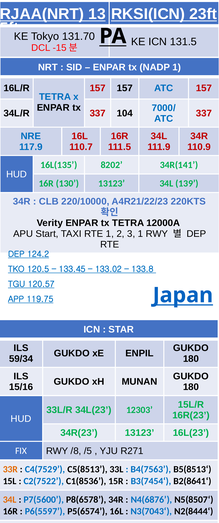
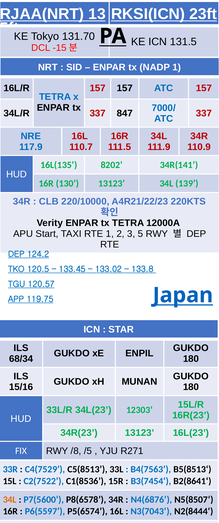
104: 104 -> 847
3 1: 1 -> 5
59/34: 59/34 -> 68/34
33R colour: orange -> blue
